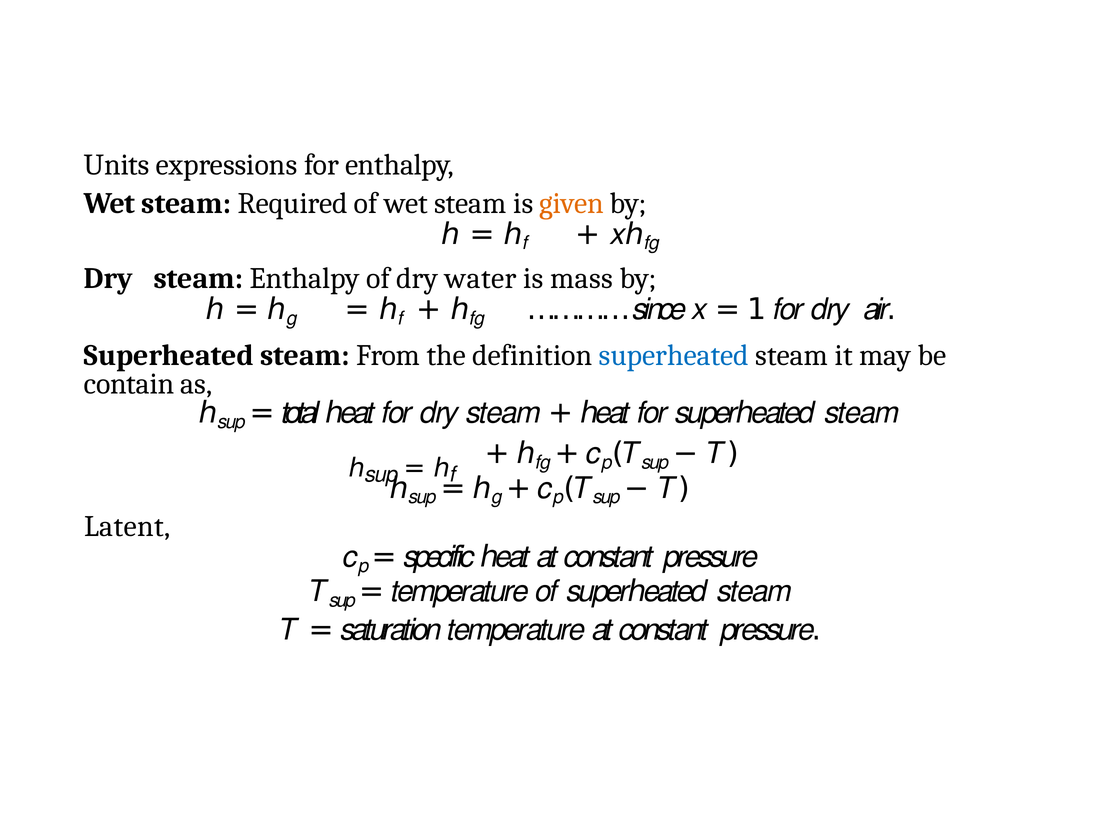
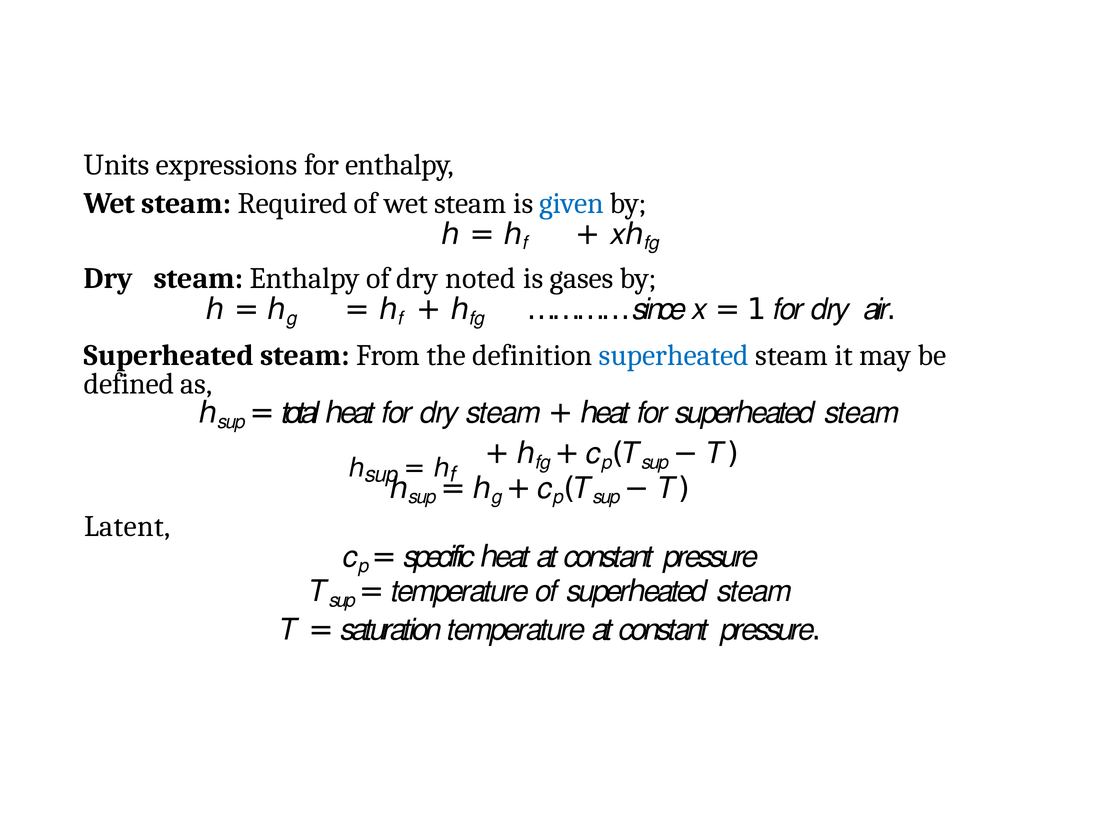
given colour: orange -> blue
water: water -> noted
mass: mass -> gases
contain: contain -> defined
